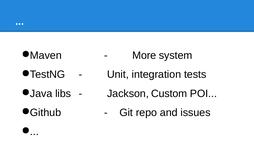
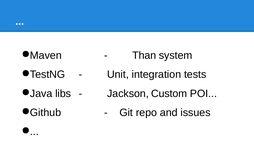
More: More -> Than
